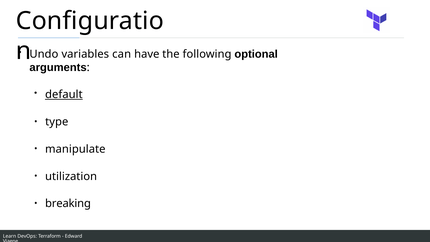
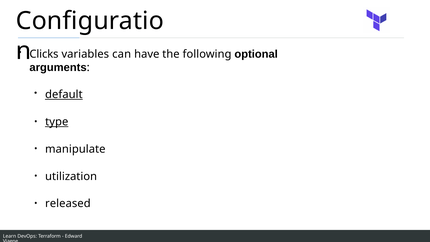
Undo: Undo -> Clicks
type underline: none -> present
breaking: breaking -> released
